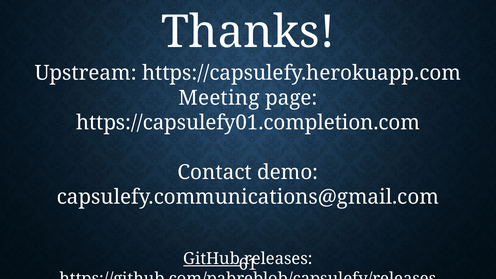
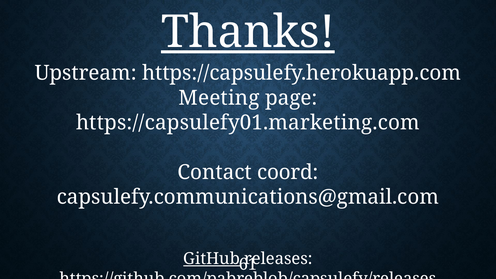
Thanks underline: none -> present
https://capsulefy01.completion.com: https://capsulefy01.completion.com -> https://capsulefy01.marketing.com
demo: demo -> coord
